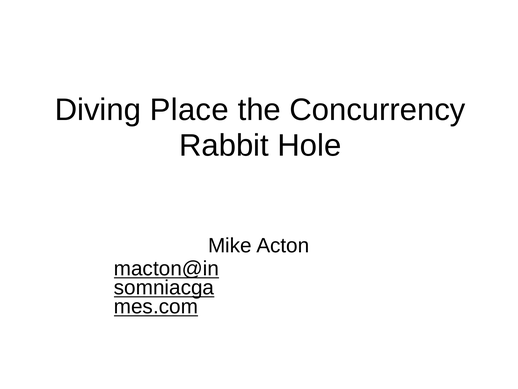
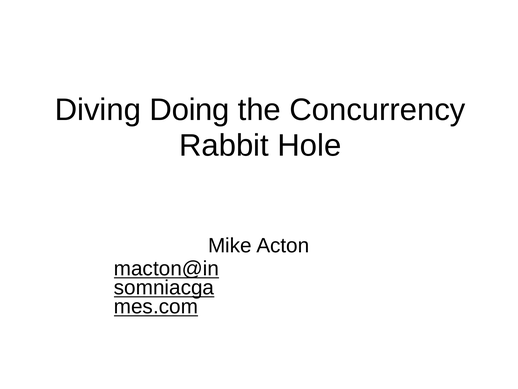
Place: Place -> Doing
